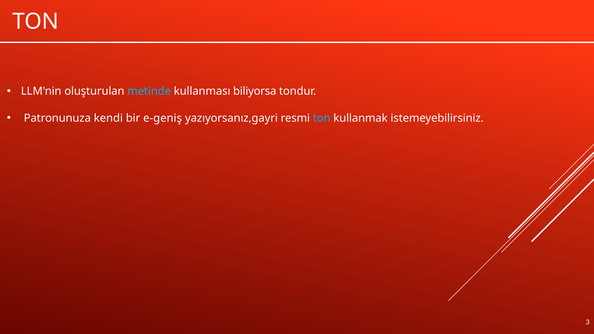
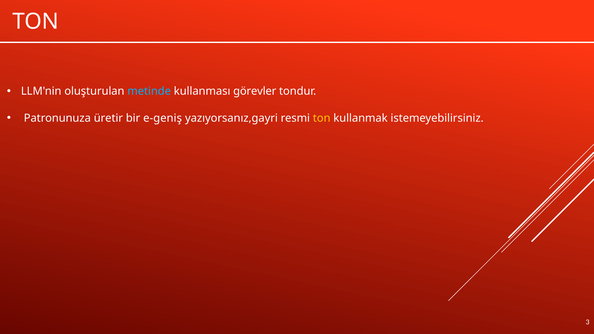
biliyorsa: biliyorsa -> görevler
kendi: kendi -> üretir
ton at (322, 118) colour: light blue -> yellow
